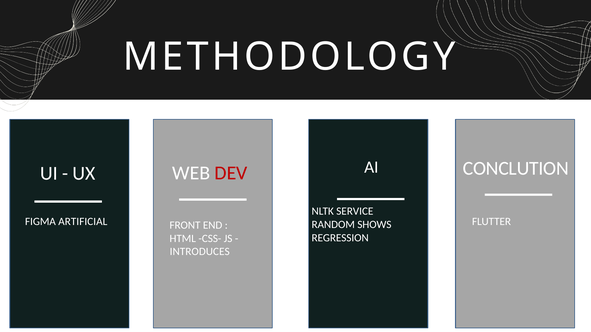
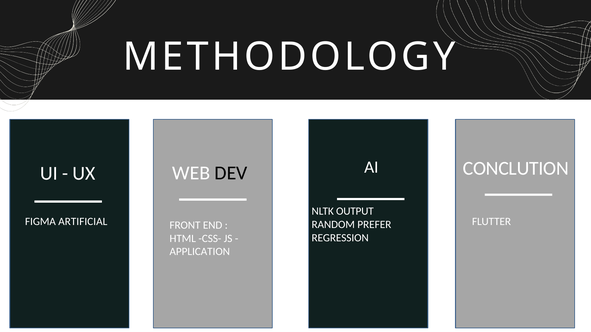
DEV colour: red -> black
SERVICE: SERVICE -> OUTPUT
SHOWS: SHOWS -> PREFER
INTRODUCES: INTRODUCES -> APPLICATION
